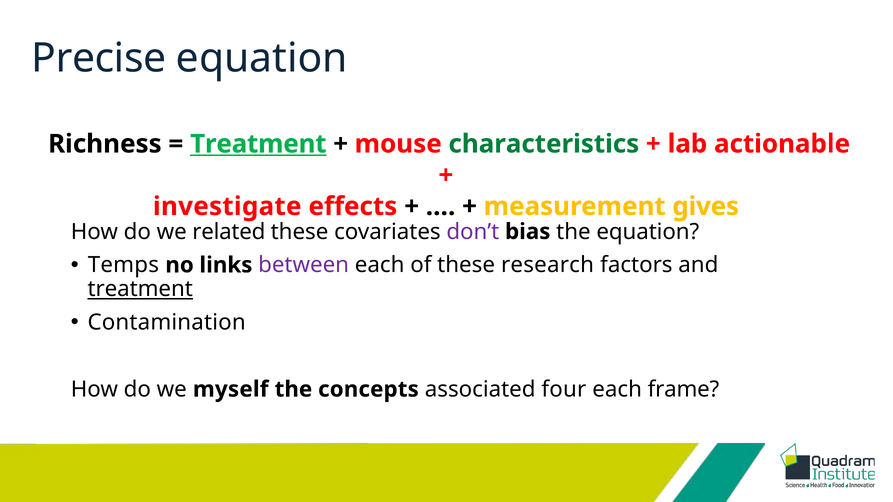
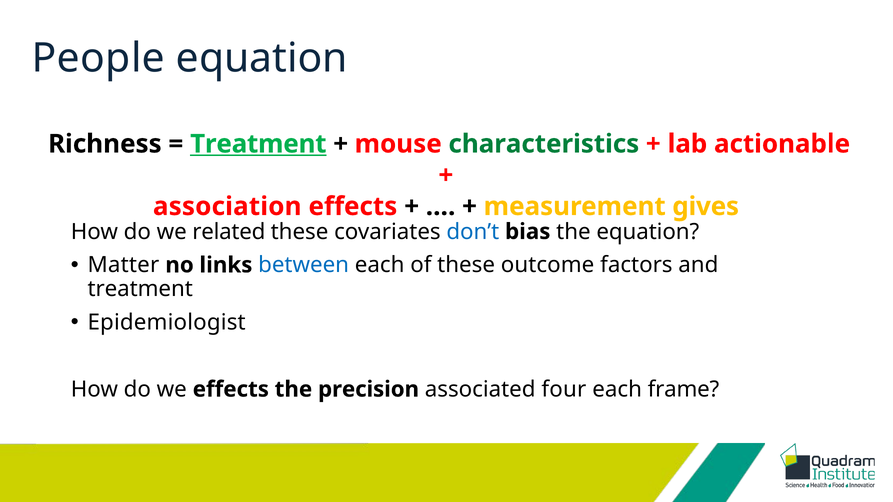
Precise: Precise -> People
investigate: investigate -> association
don’t colour: purple -> blue
Temps: Temps -> Matter
between colour: purple -> blue
research: research -> outcome
treatment at (140, 289) underline: present -> none
Contamination: Contamination -> Epidemiologist
we myself: myself -> effects
concepts: concepts -> precision
